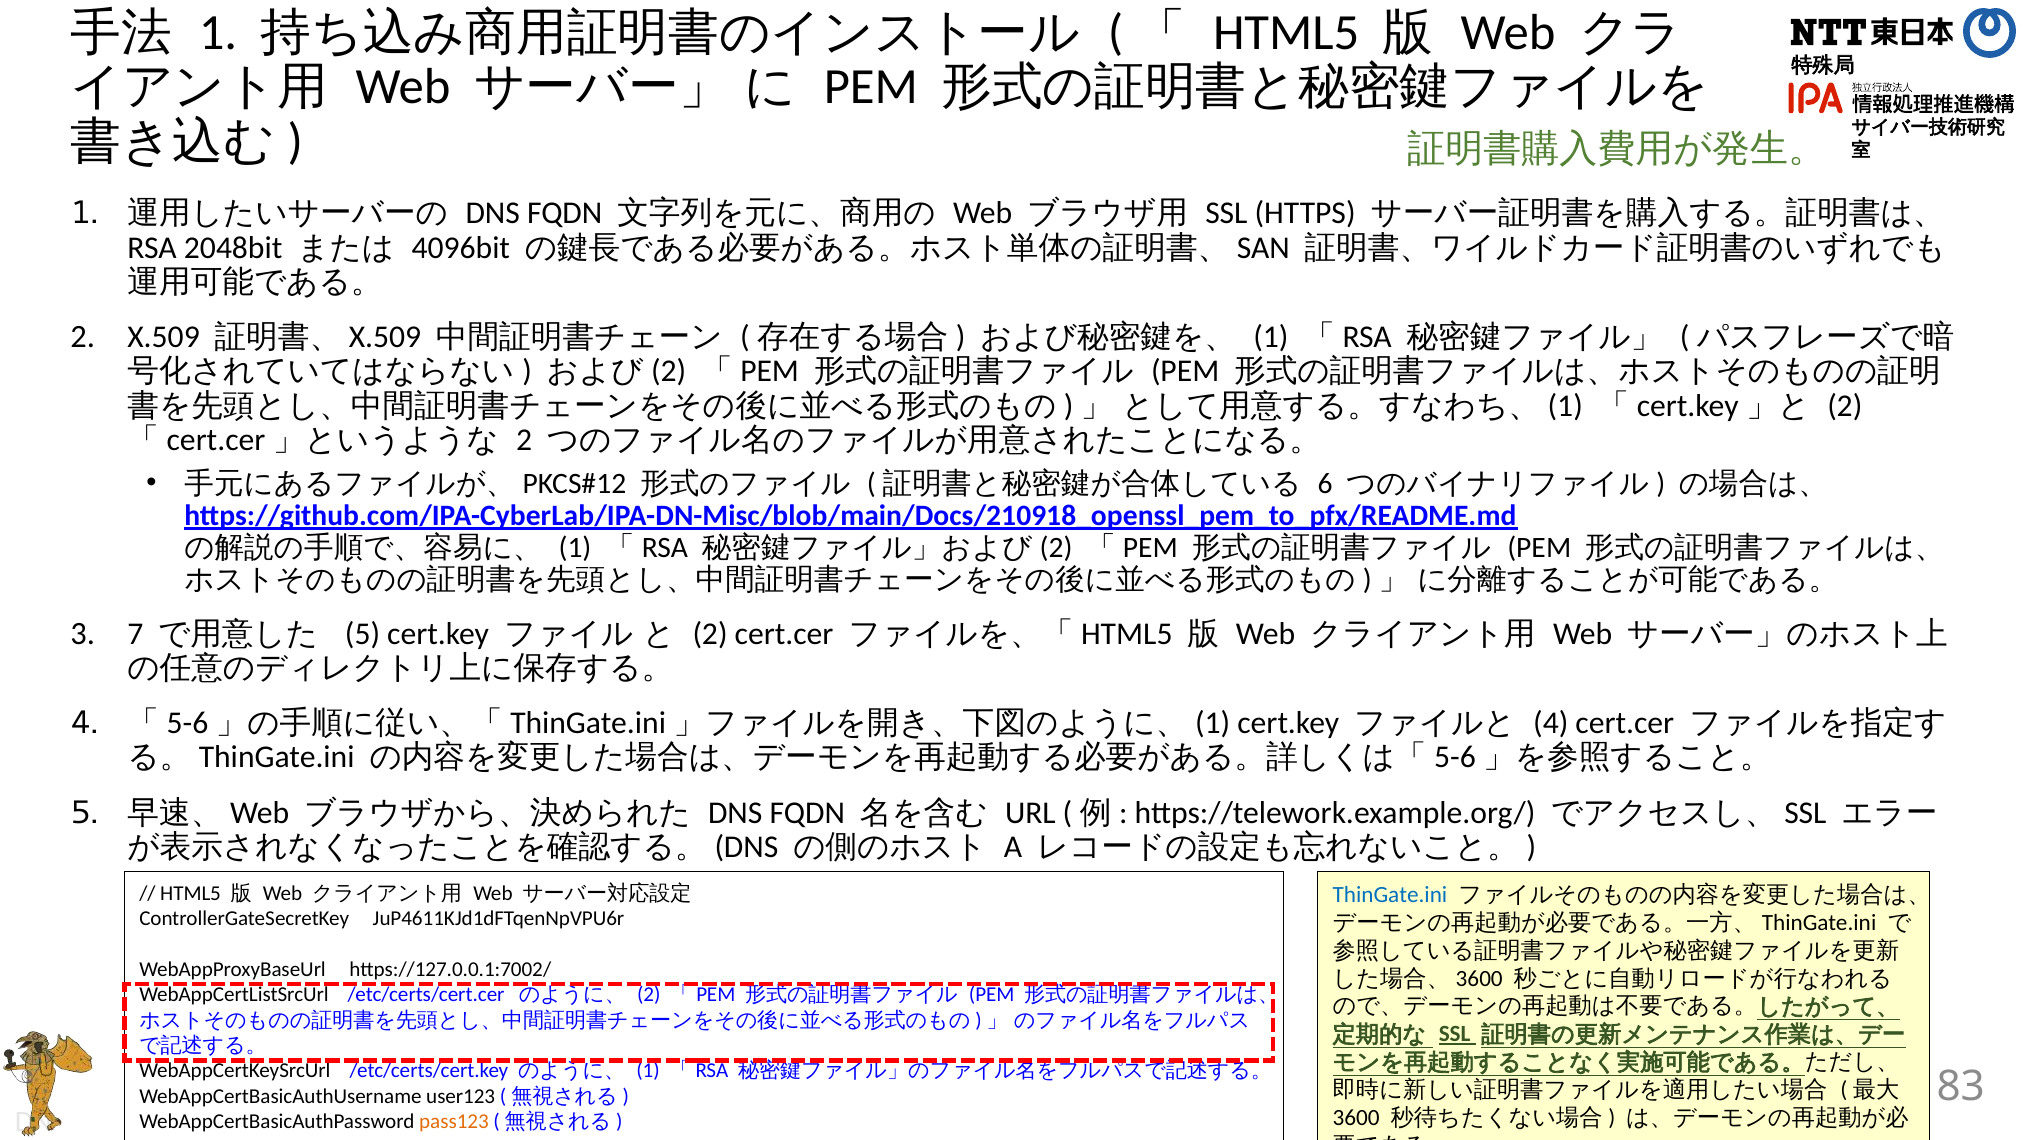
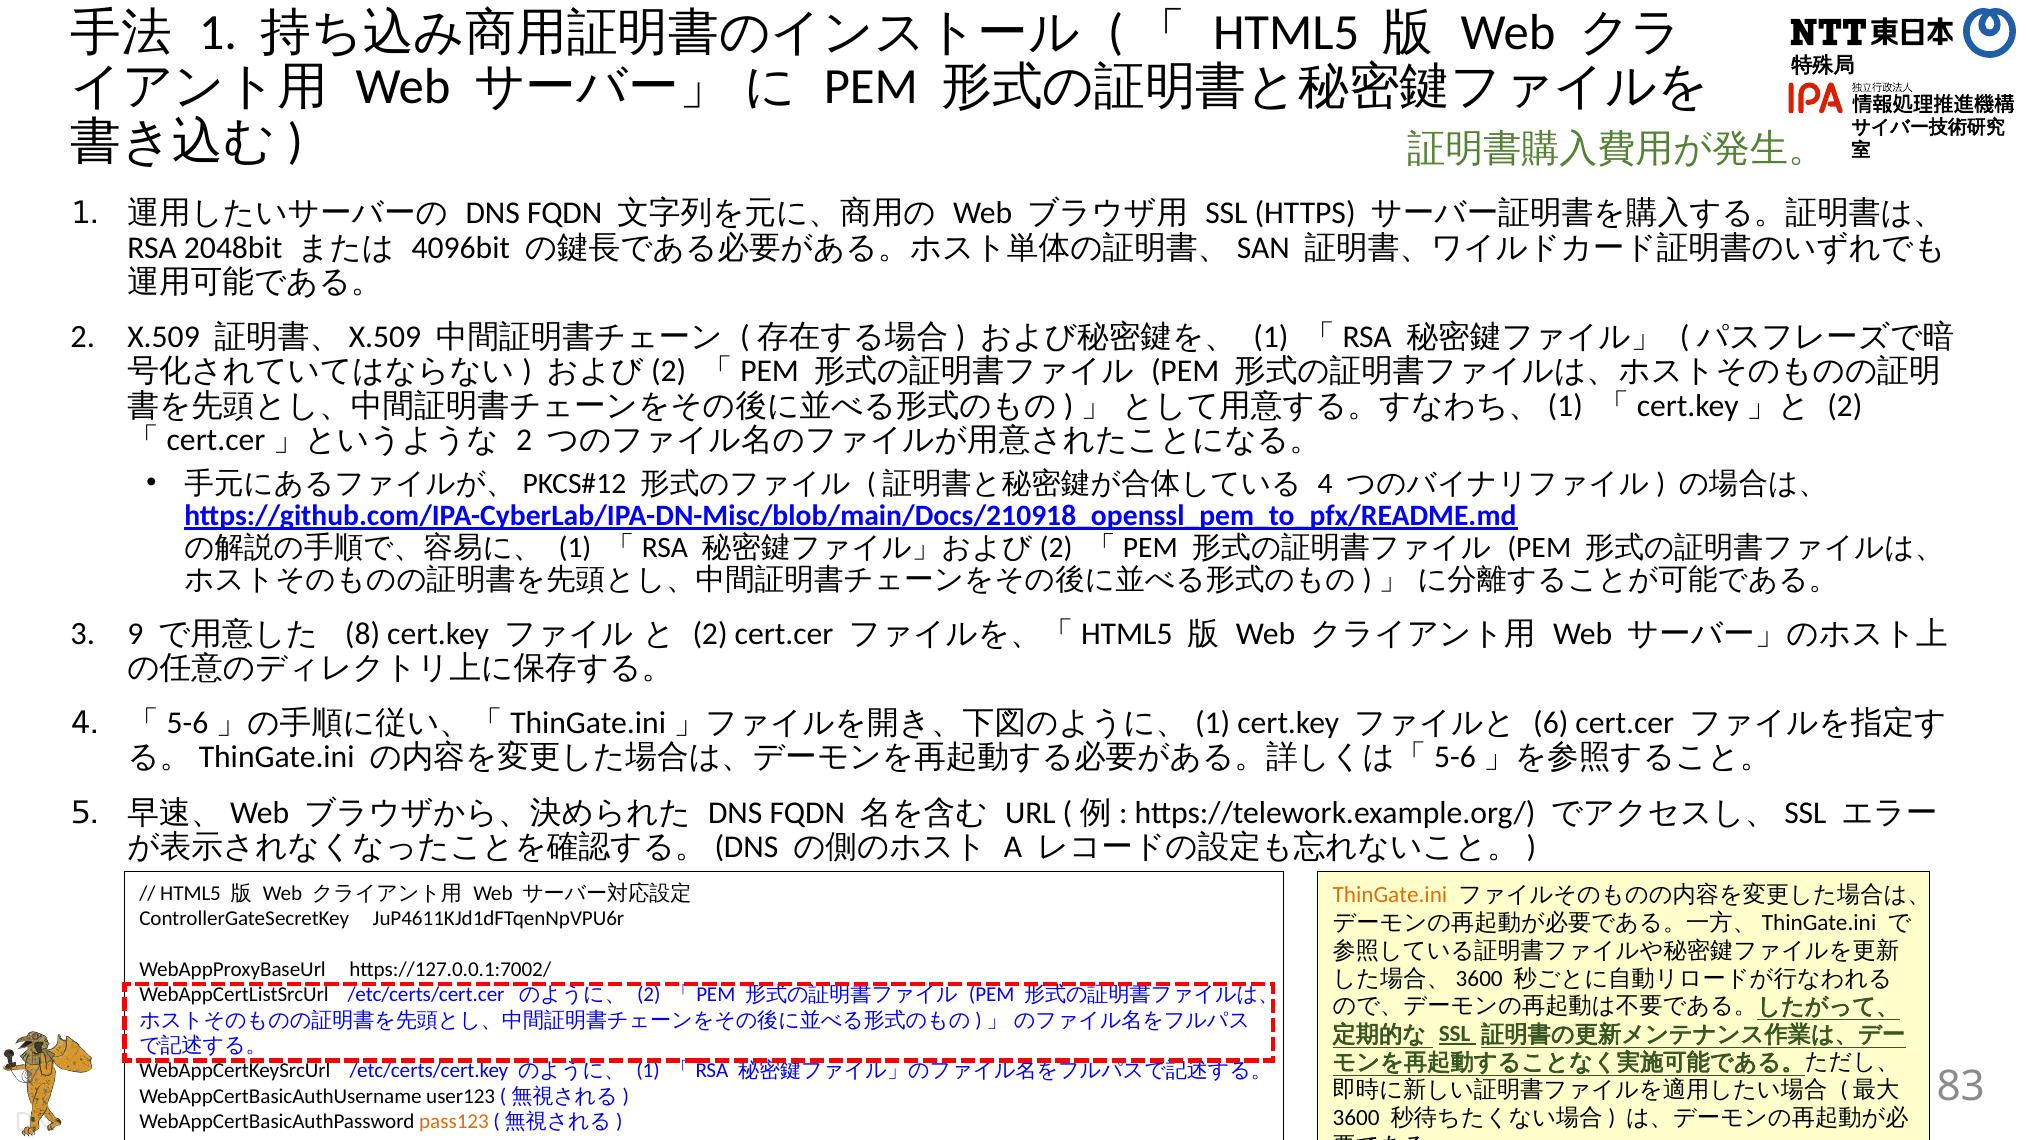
6 at (1325, 483): 6 -> 4
7: 7 -> 9
5 at (363, 633): 5 -> 8
4 at (1551, 723): 4 -> 6
ThinGate.ini at (1390, 894) colour: blue -> orange
